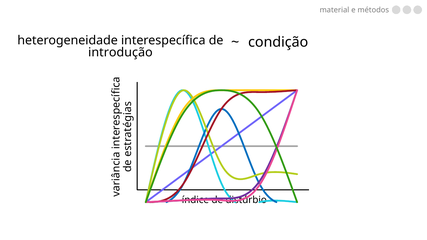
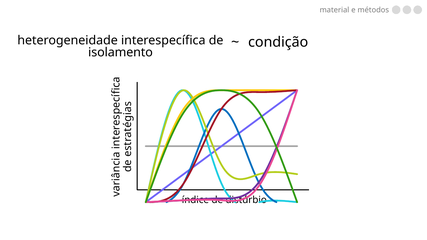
introdução: introdução -> isolamento
